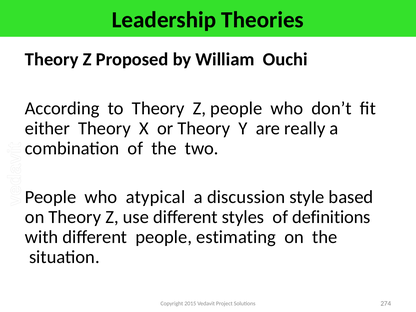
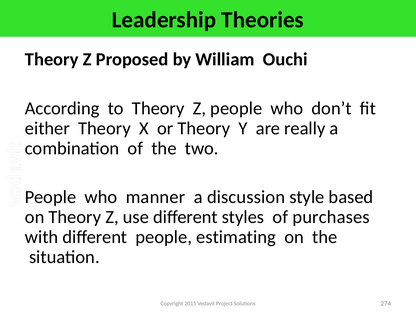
atypical: atypical -> manner
definitions: definitions -> purchases
